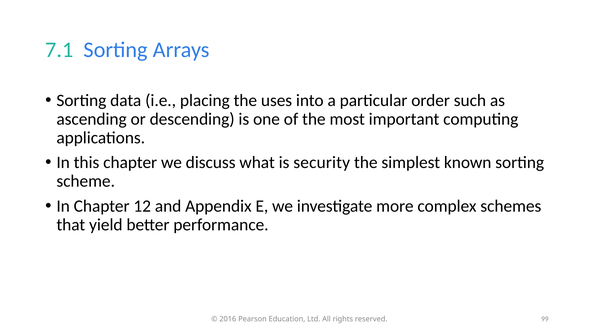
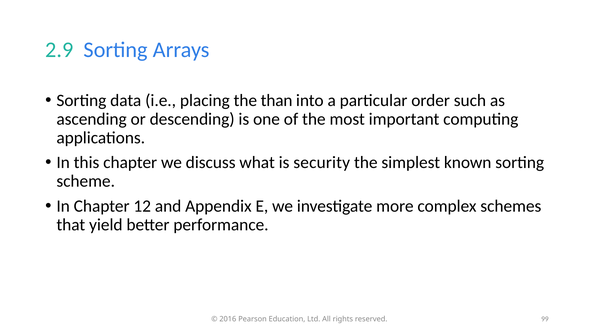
7.1: 7.1 -> 2.9
uses: uses -> than
